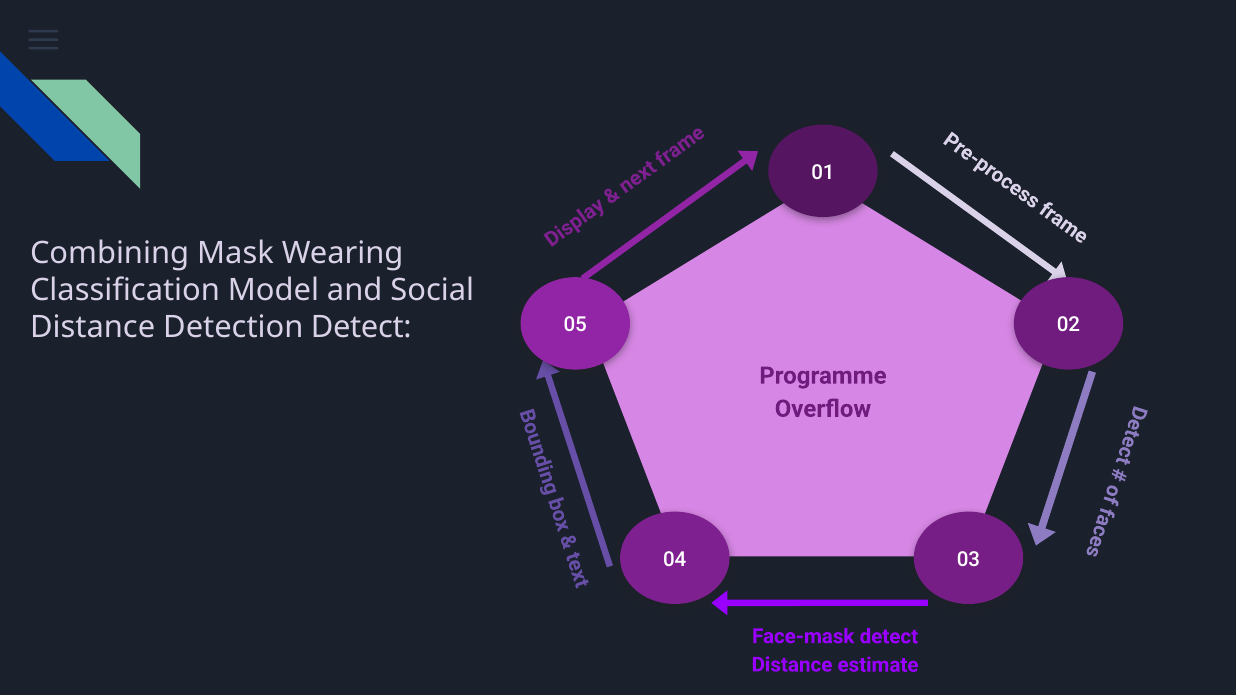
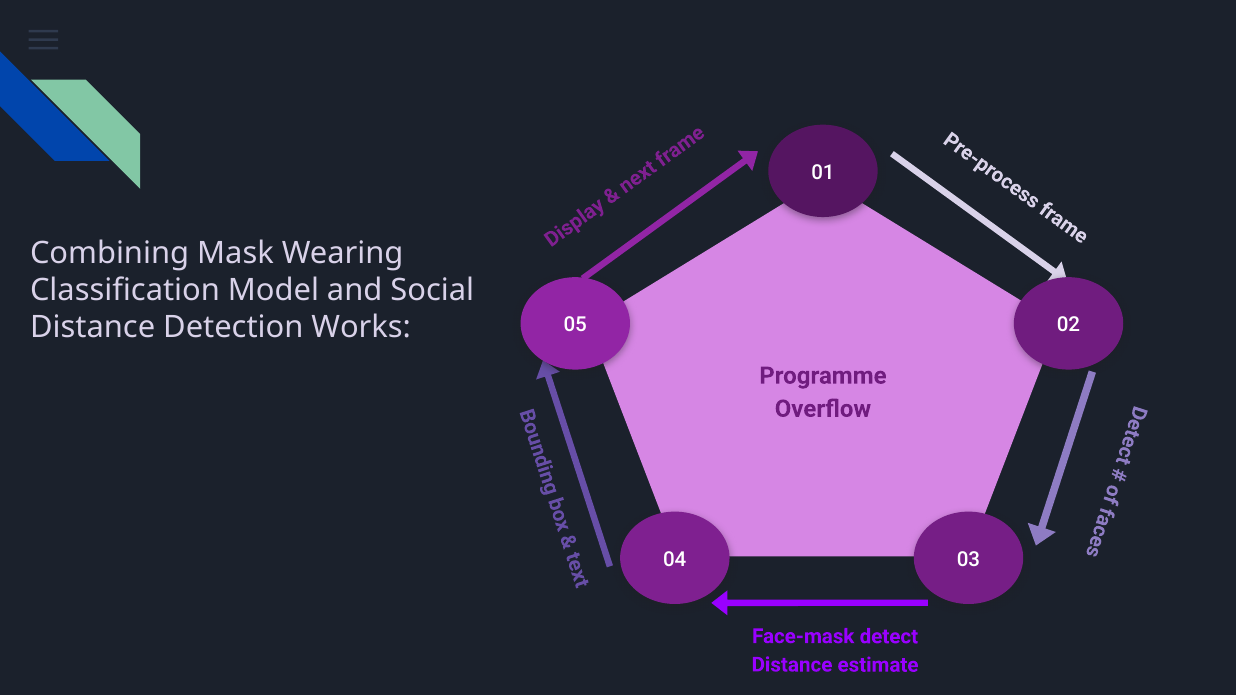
Detection Detect: Detect -> Works
